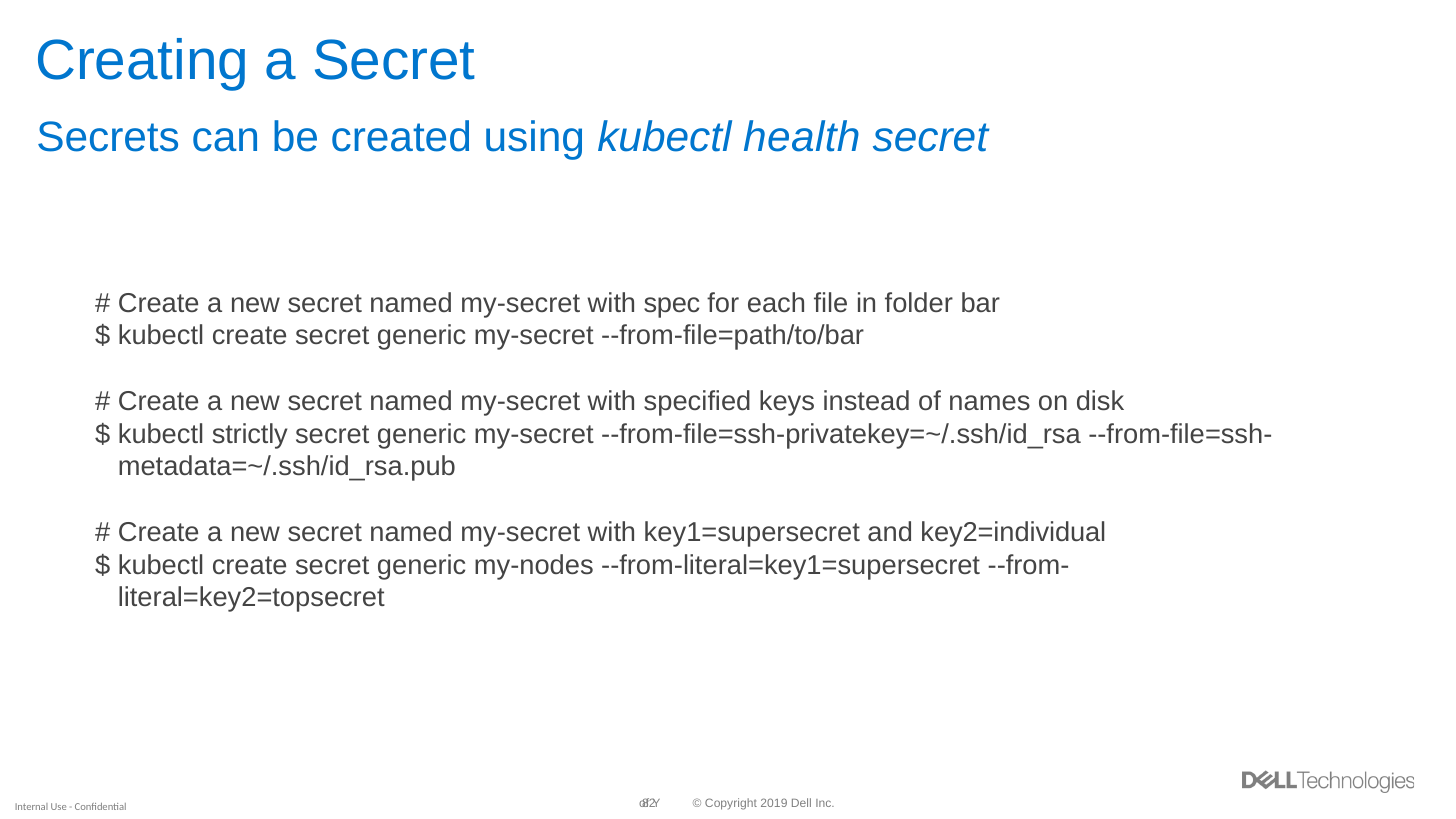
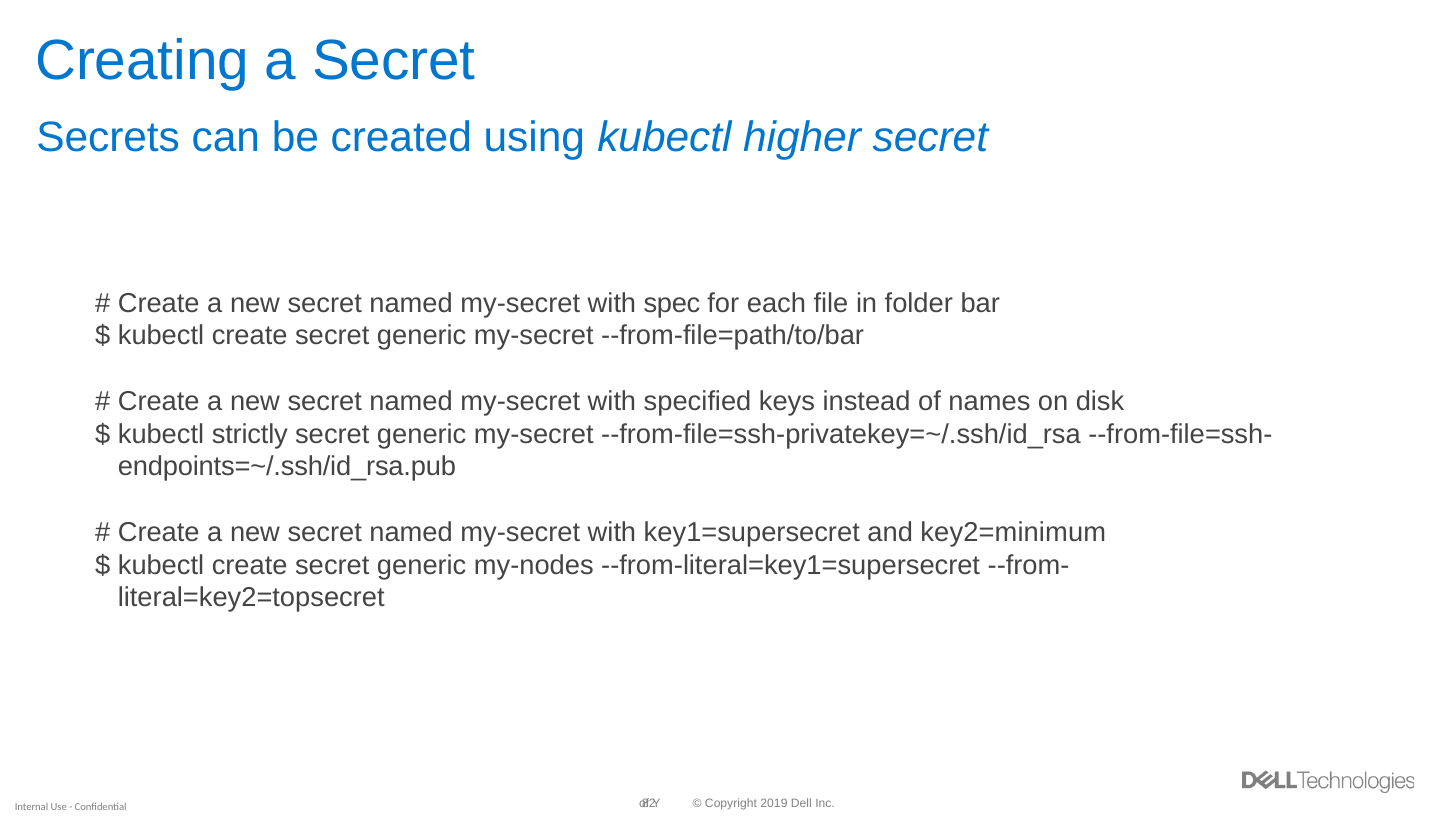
health: health -> higher
metadata=~/.ssh/id_rsa.pub: metadata=~/.ssh/id_rsa.pub -> endpoints=~/.ssh/id_rsa.pub
key2=individual: key2=individual -> key2=minimum
